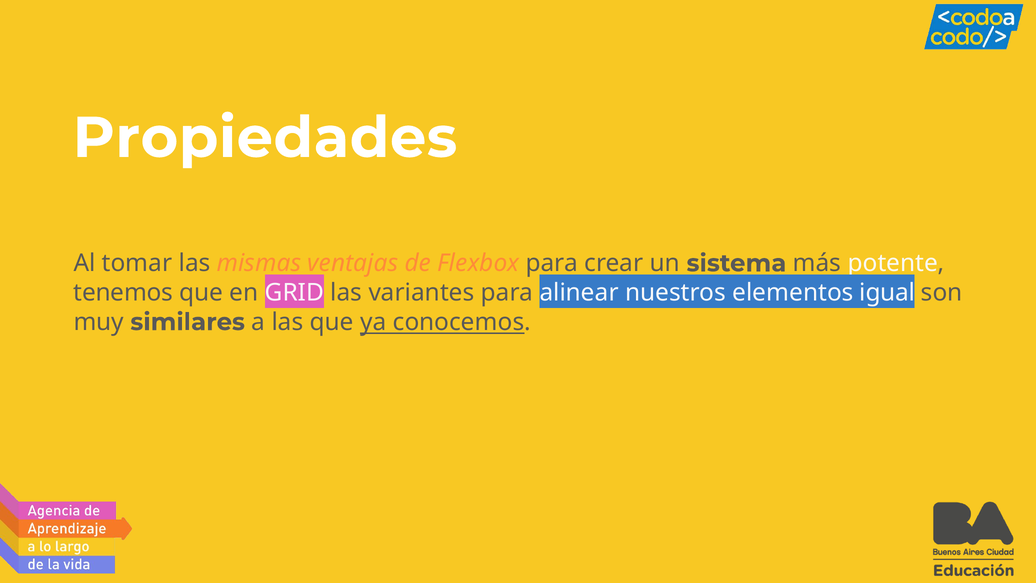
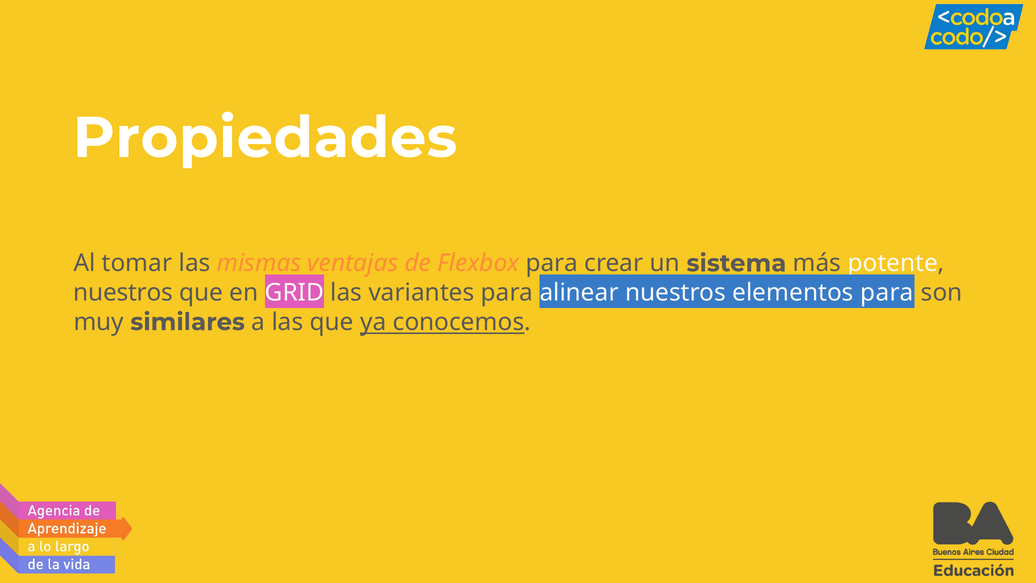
tenemos at (123, 293): tenemos -> nuestros
elementos igual: igual -> para
